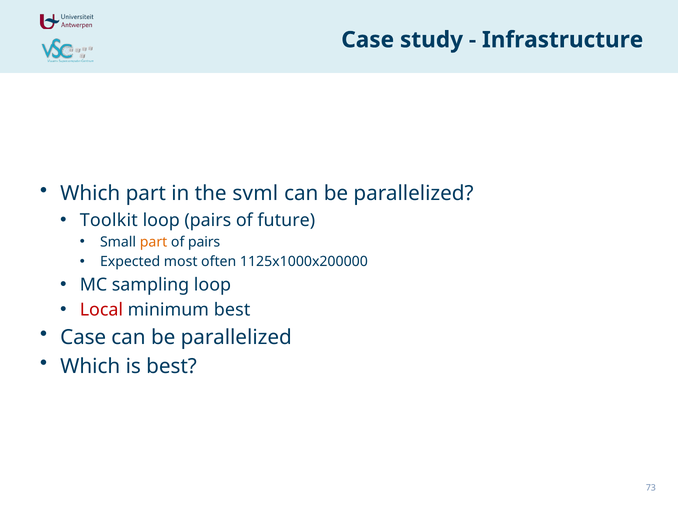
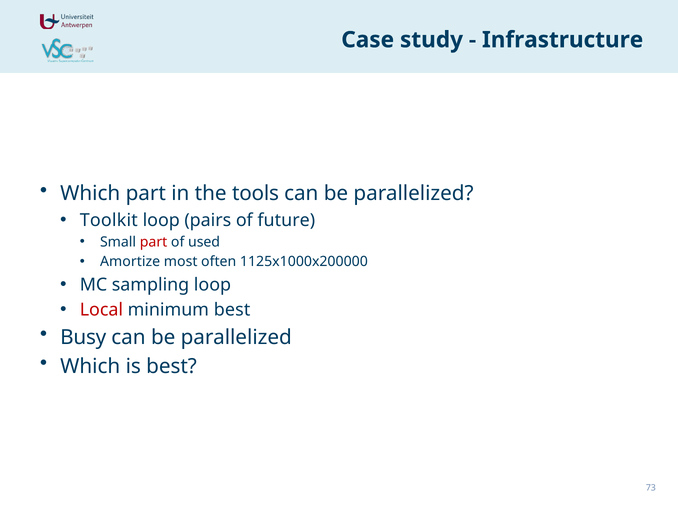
svml: svml -> tools
part at (154, 242) colour: orange -> red
of pairs: pairs -> used
Expected: Expected -> Amortize
Case at (83, 337): Case -> Busy
